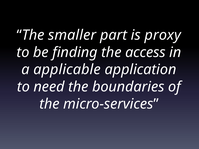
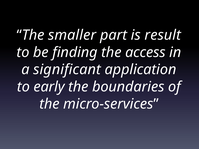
proxy: proxy -> result
applicable: applicable -> significant
need: need -> early
